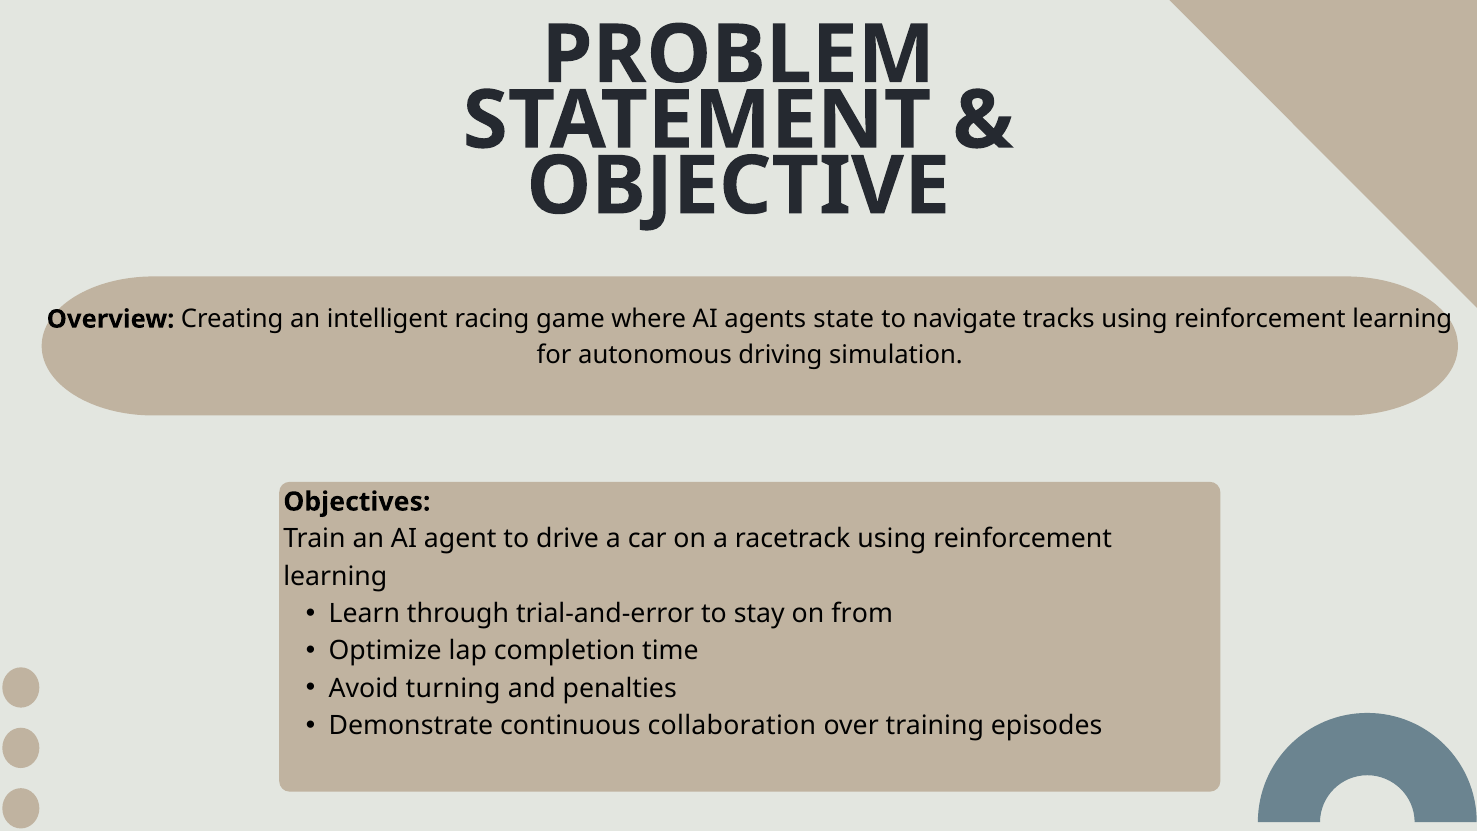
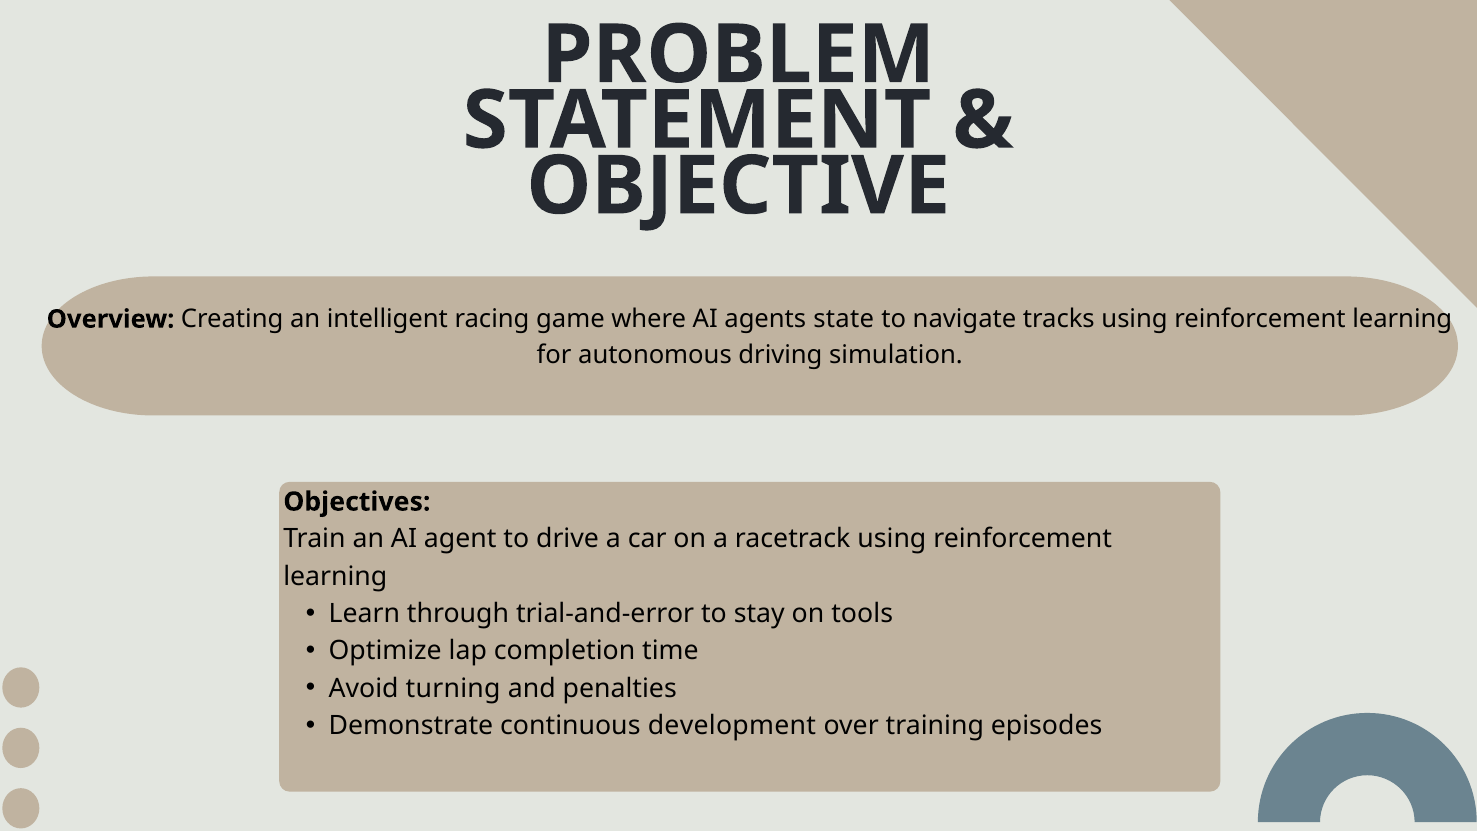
from: from -> tools
collaboration: collaboration -> development
